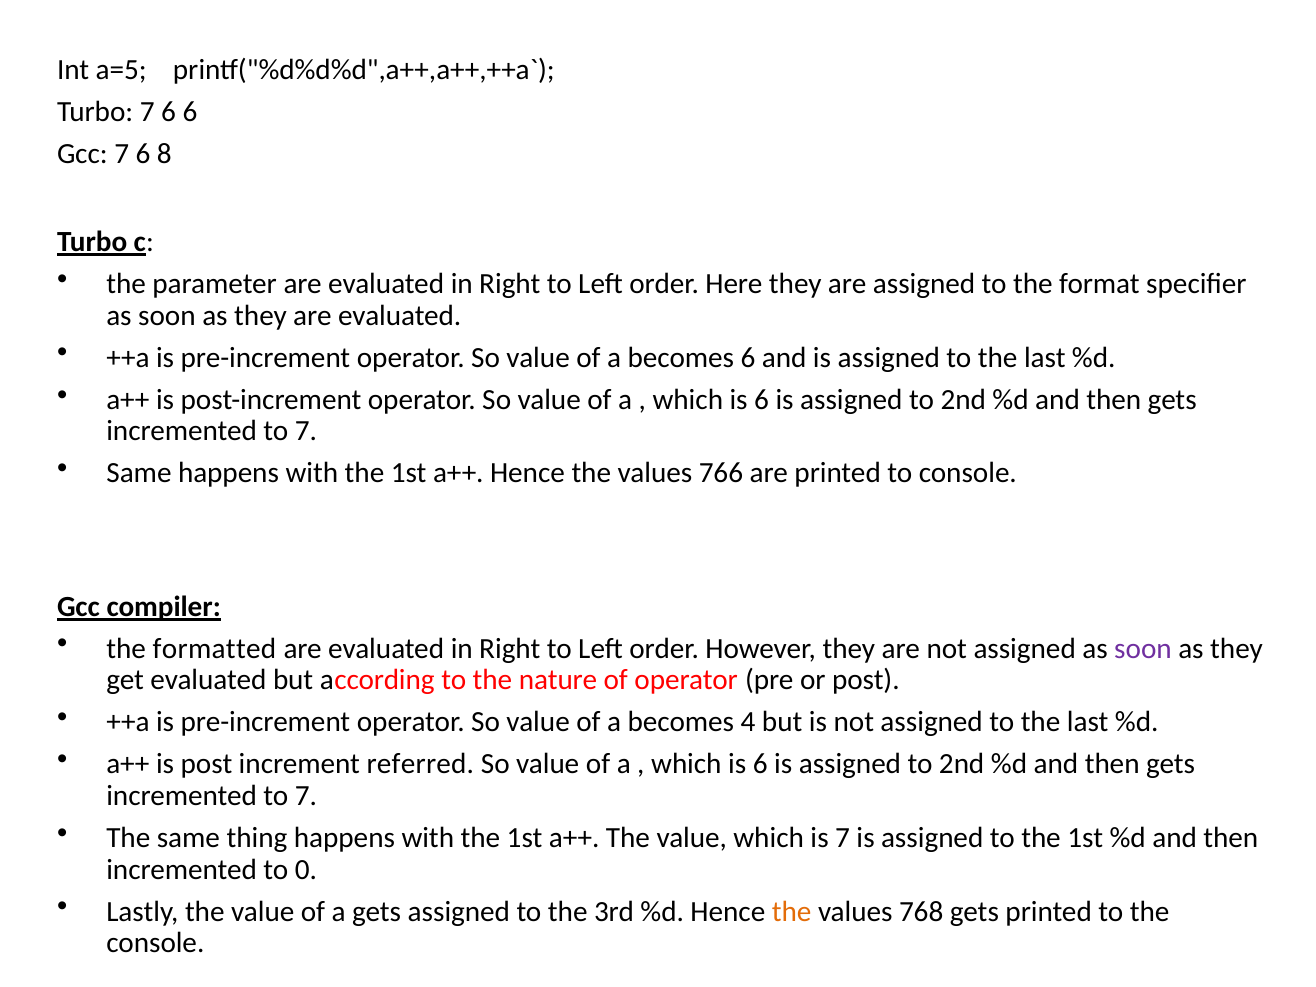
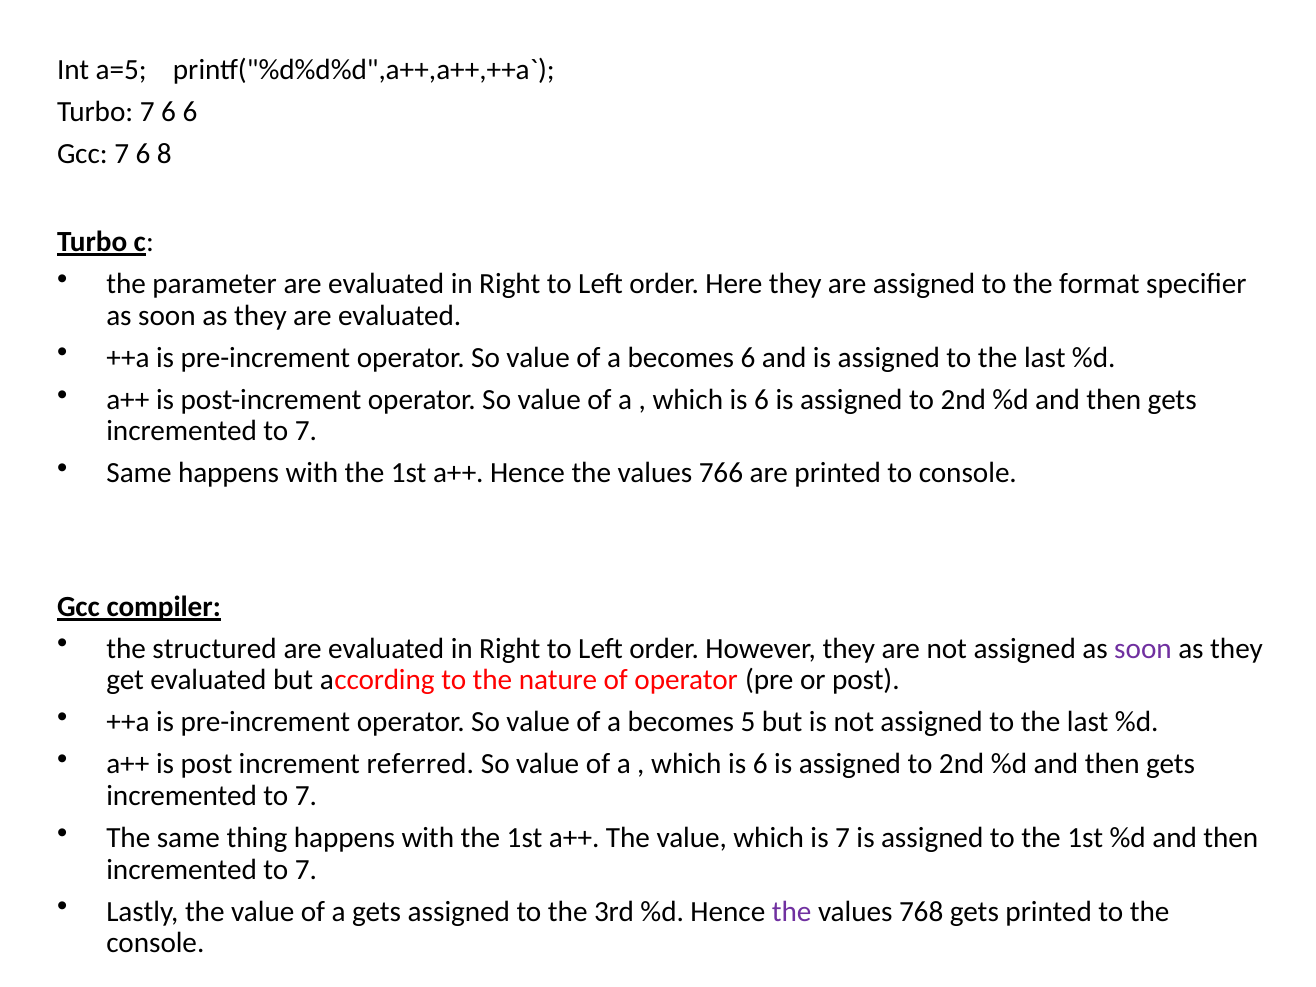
formatted: formatted -> structured
4: 4 -> 5
0 at (306, 869): 0 -> 7
the at (792, 912) colour: orange -> purple
